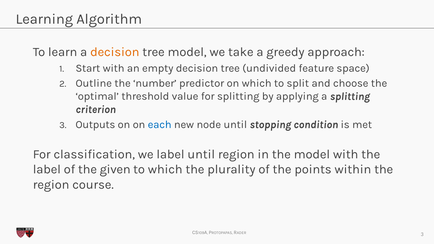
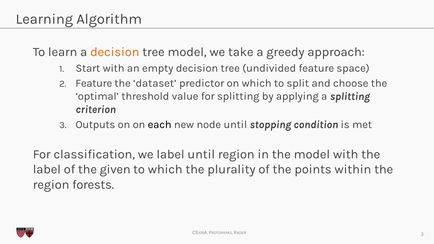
Outline at (94, 83): Outline -> Feature
number: number -> dataset
each colour: blue -> black
course: course -> forests
